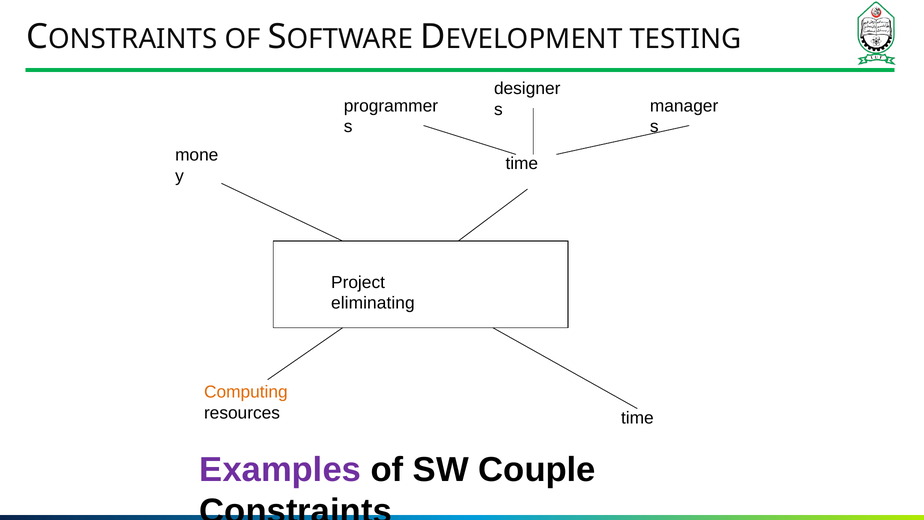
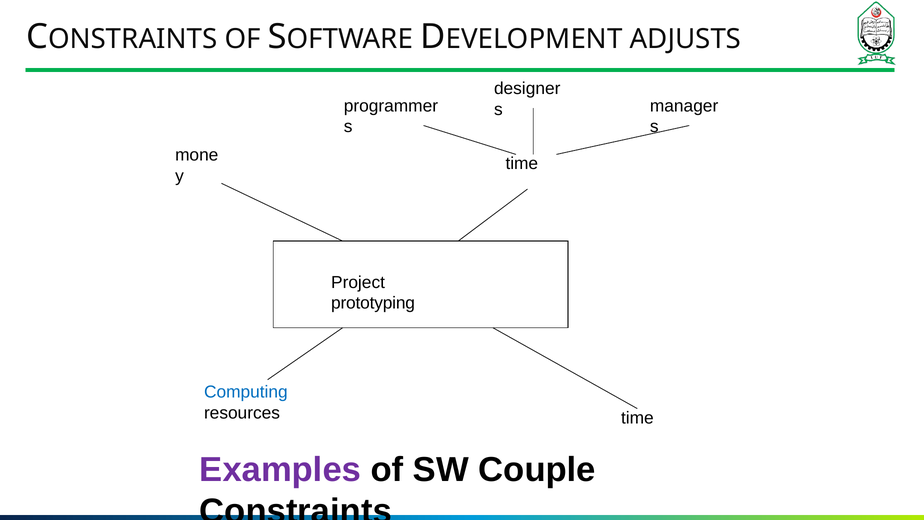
TESTING: TESTING -> ADJUSTS
eliminating: eliminating -> prototyping
Computing colour: orange -> blue
